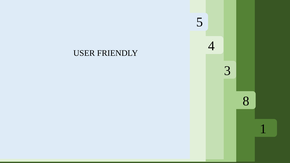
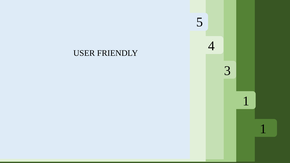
8 at (246, 101): 8 -> 1
